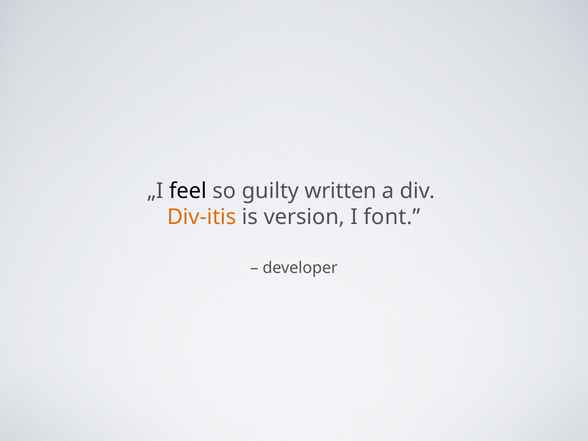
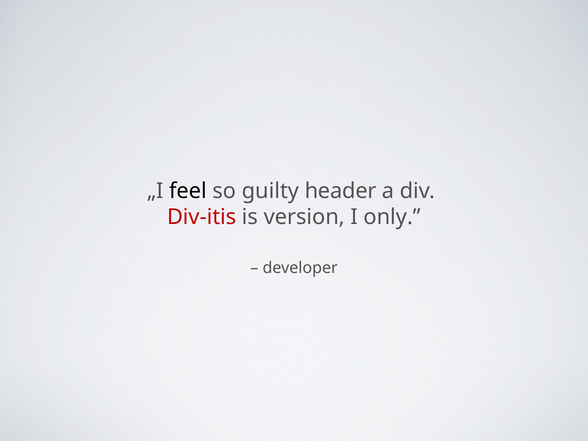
written: written -> header
Div-itis colour: orange -> red
font: font -> only
